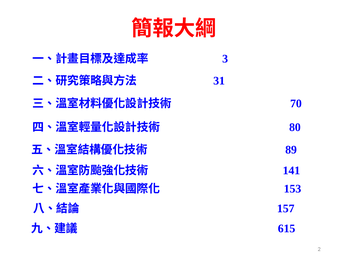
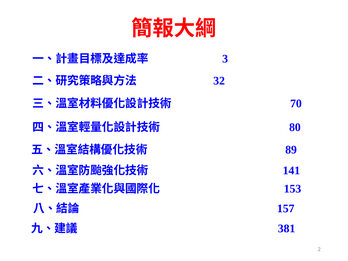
31: 31 -> 32
615: 615 -> 381
